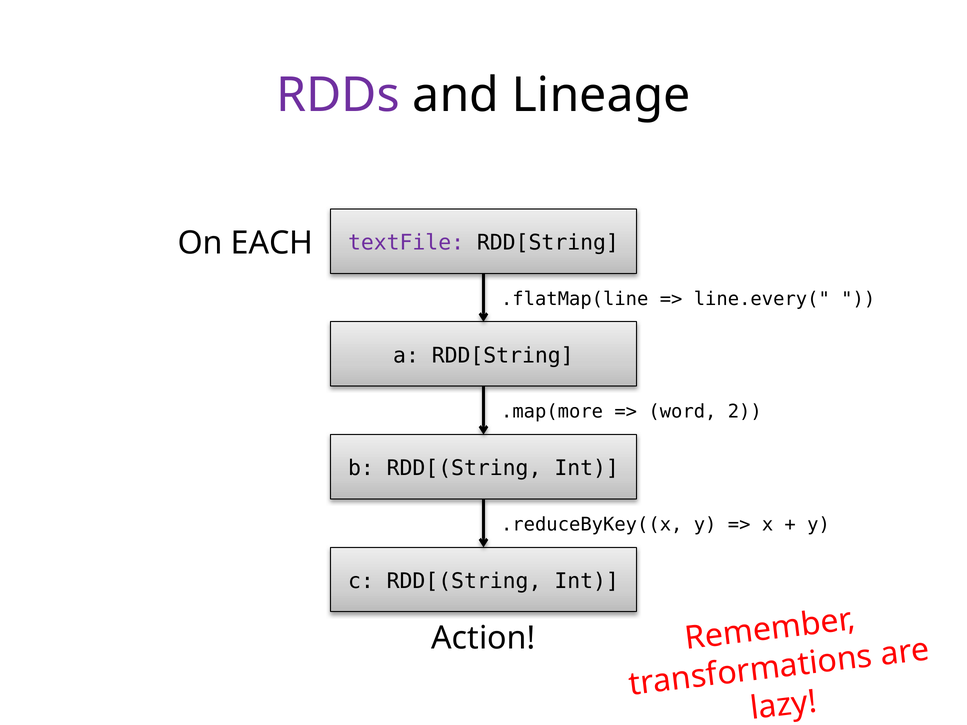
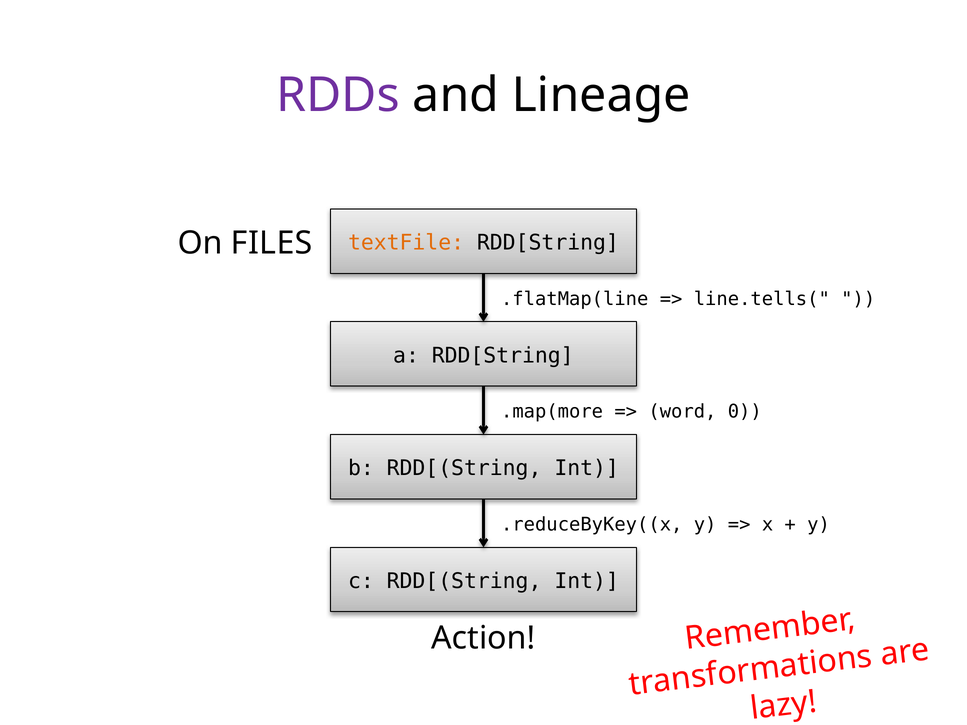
textFile colour: purple -> orange
EACH: EACH -> FILES
line.every(: line.every( -> line.tells(
2: 2 -> 0
